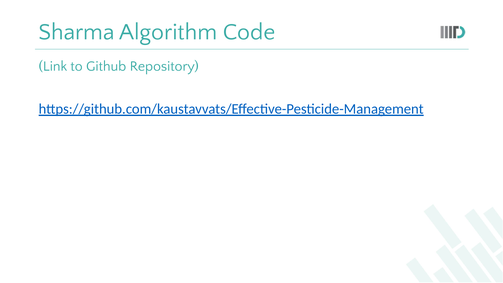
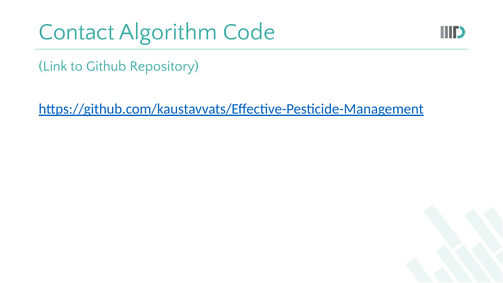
Sharma: Sharma -> Contact
